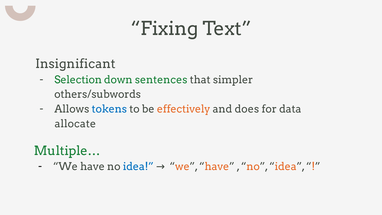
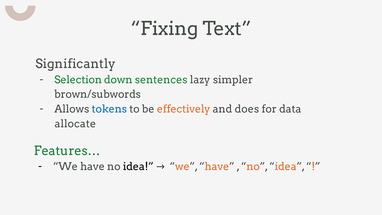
Insignificant: Insignificant -> Significantly
that: that -> lazy
others/subwords: others/subwords -> brown/subwords
Multiple…: Multiple… -> Features…
idea at (138, 167) colour: blue -> black
